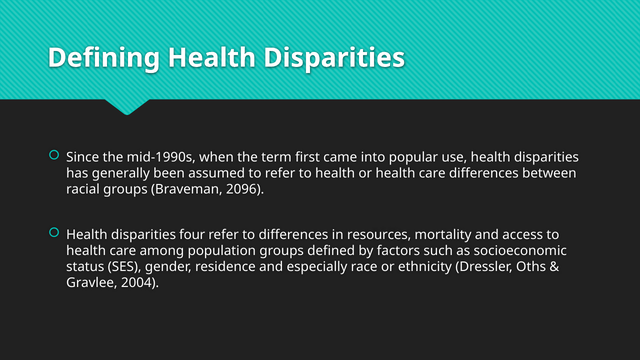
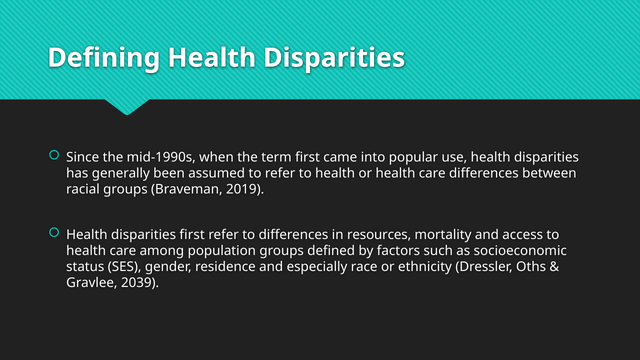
2096: 2096 -> 2019
disparities four: four -> first
2004: 2004 -> 2039
